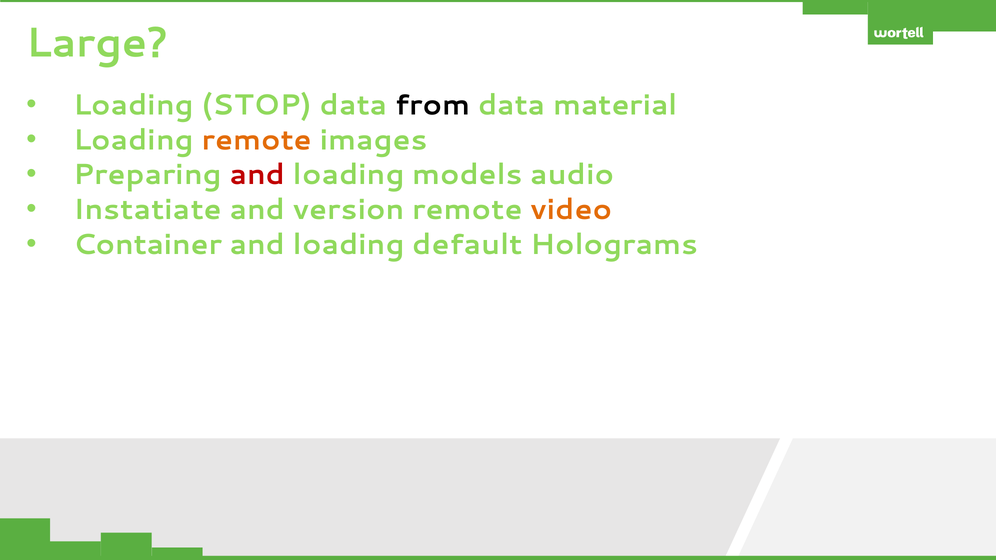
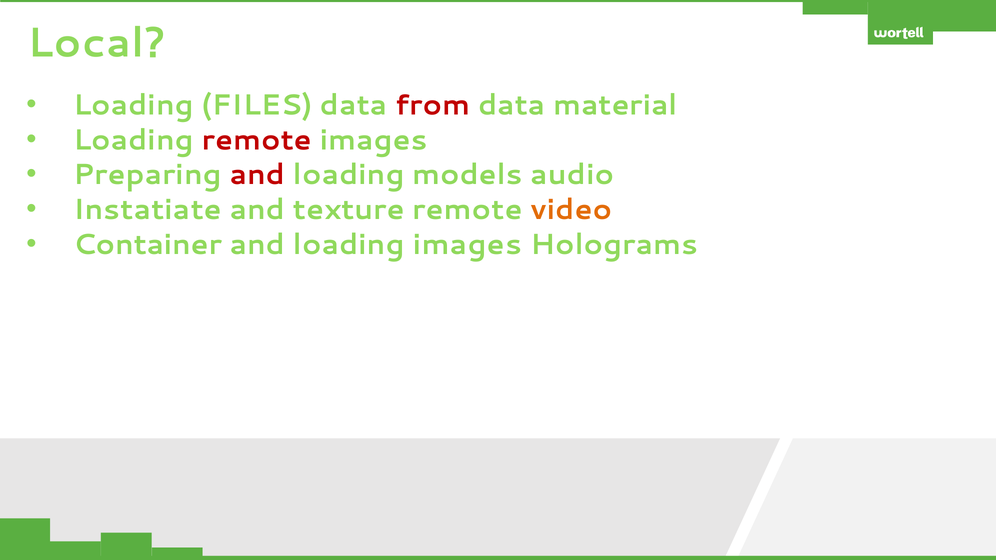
Large: Large -> Local
STOP: STOP -> FILES
from colour: black -> red
remote at (257, 140) colour: orange -> red
version: version -> texture
loading default: default -> images
